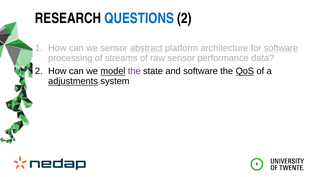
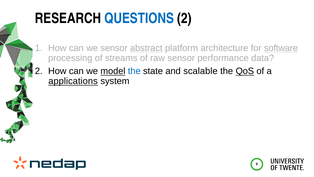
the at (134, 71) colour: purple -> blue
and software: software -> scalable
adjustments: adjustments -> applications
